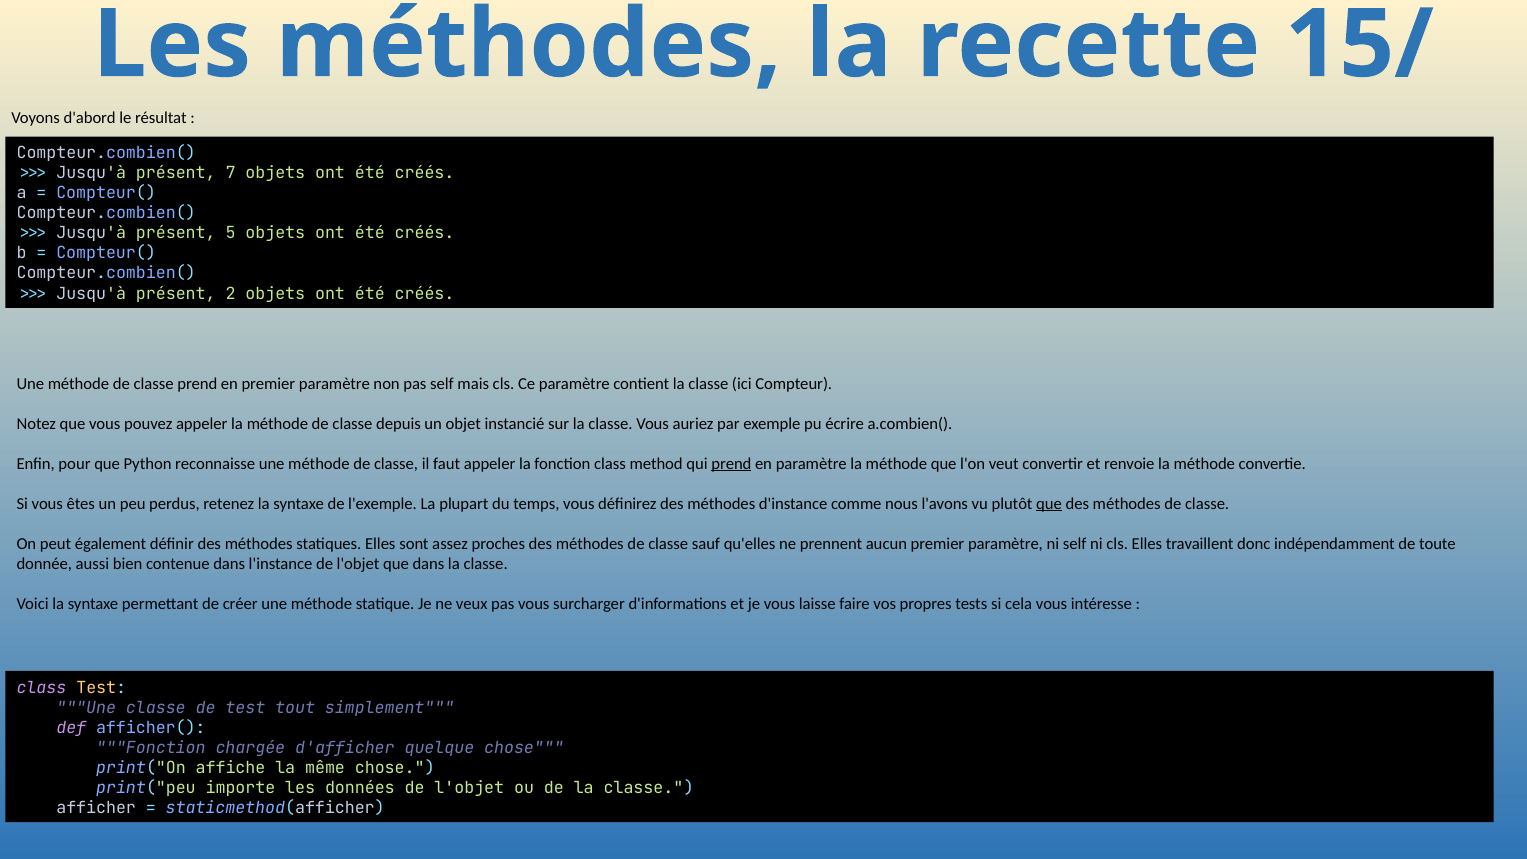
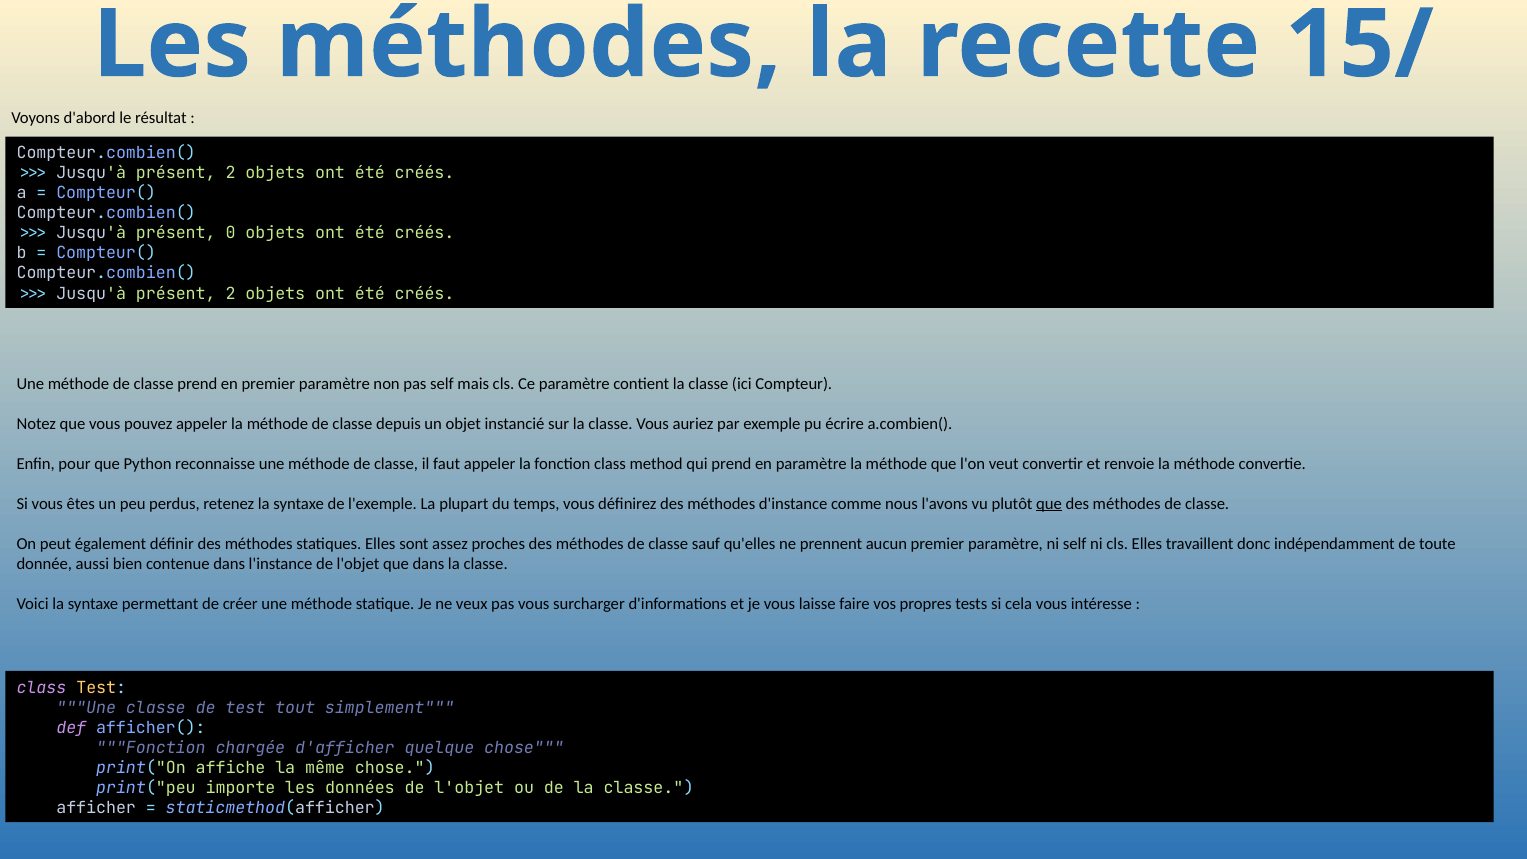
7 at (231, 173): 7 -> 2
5: 5 -> 0
prend at (731, 464) underline: present -> none
